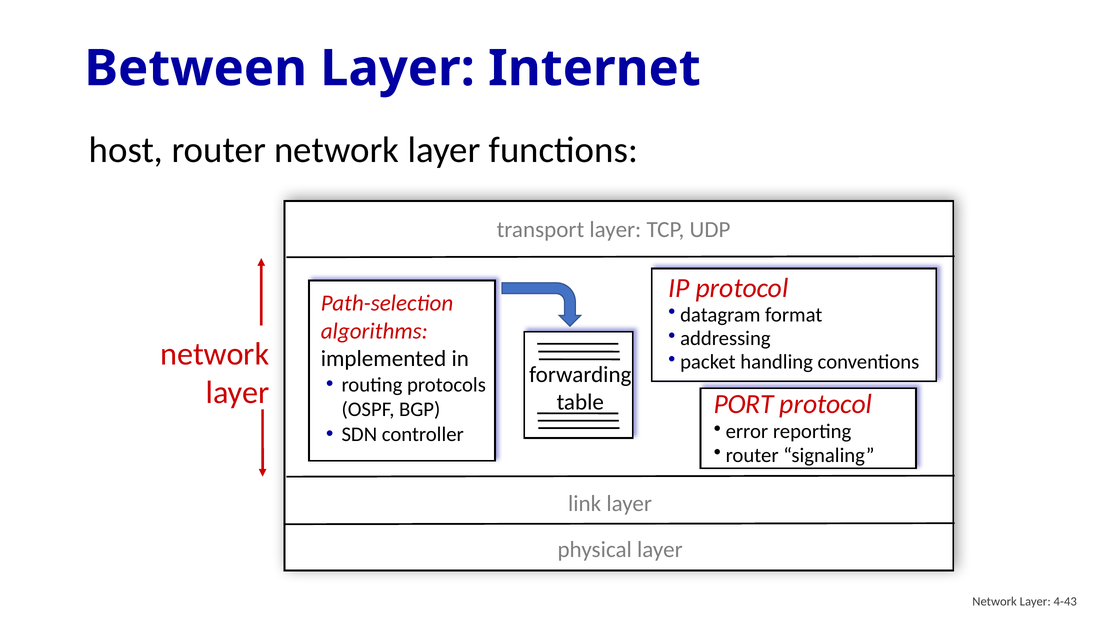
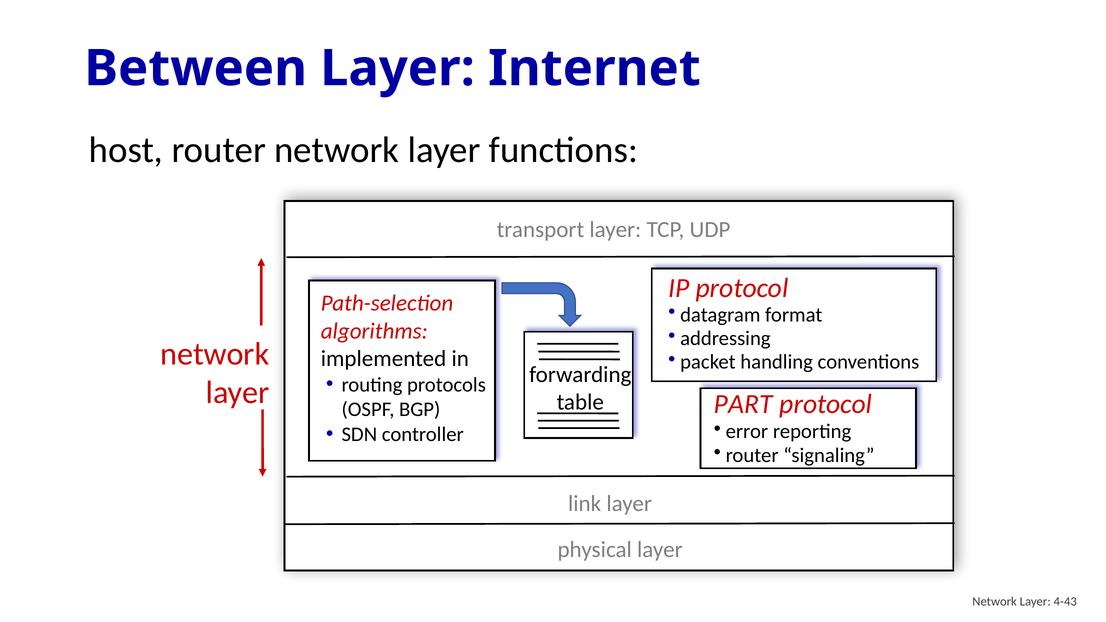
PORT: PORT -> PART
